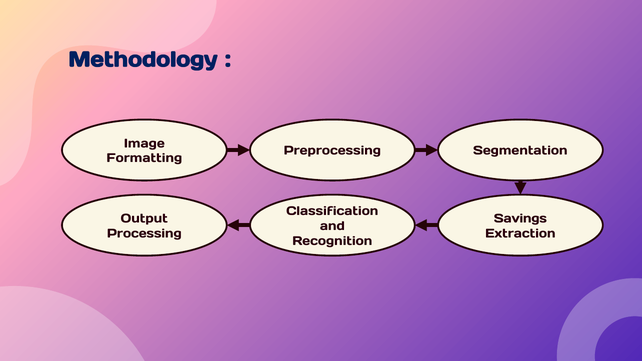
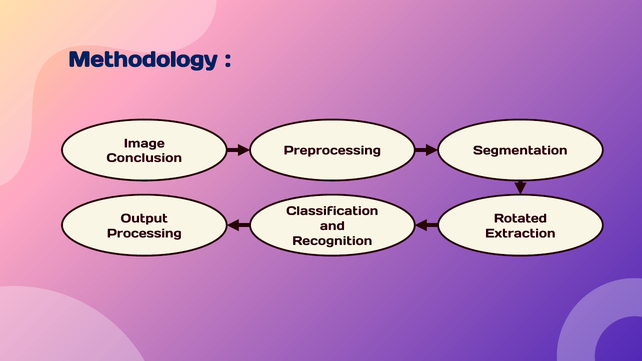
Formatting: Formatting -> Conclusion
Savings: Savings -> Rotated
